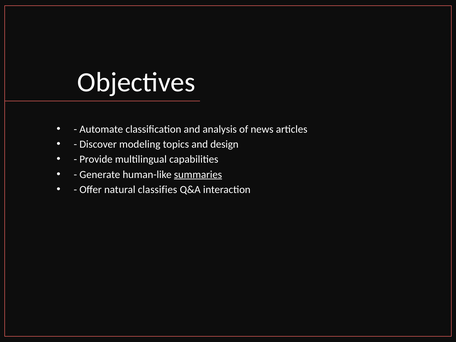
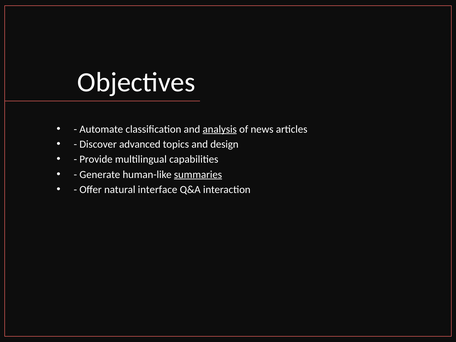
analysis underline: none -> present
modeling: modeling -> advanced
classifies: classifies -> interface
